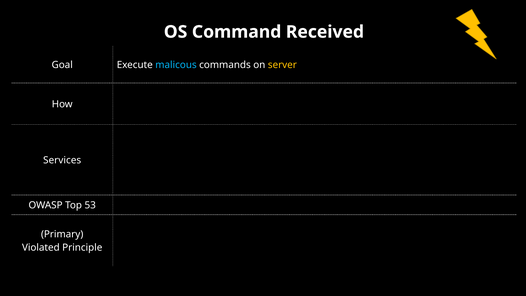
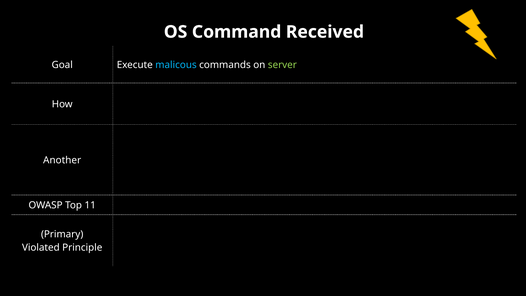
server colour: yellow -> light green
Services: Services -> Another
53: 53 -> 11
